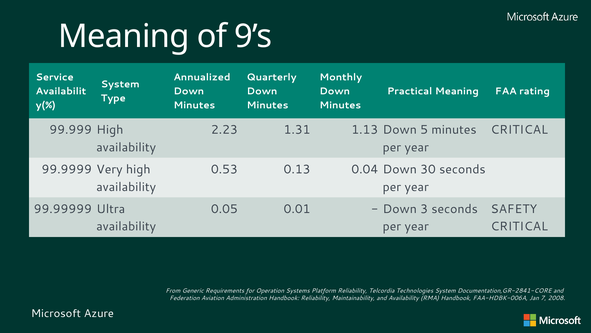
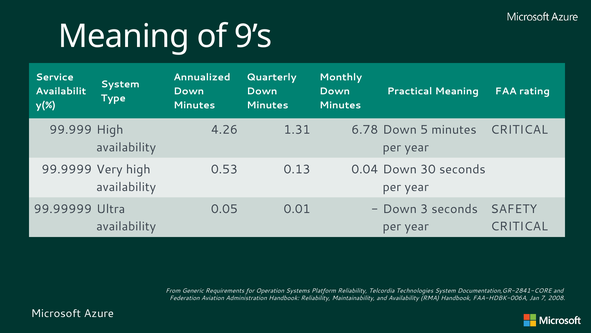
2.23: 2.23 -> 4.26
1.13: 1.13 -> 6.78
